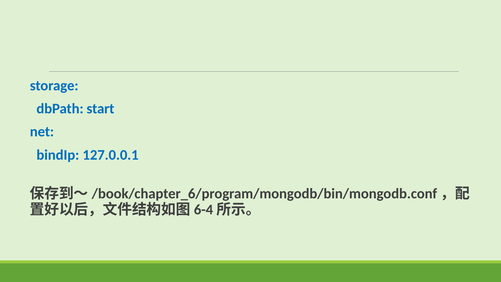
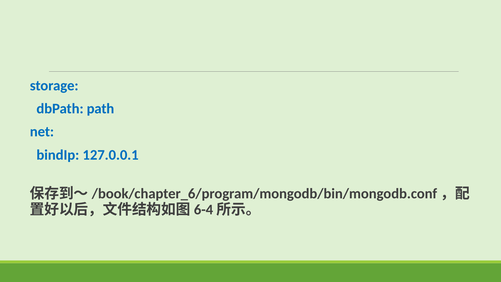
start: start -> path
